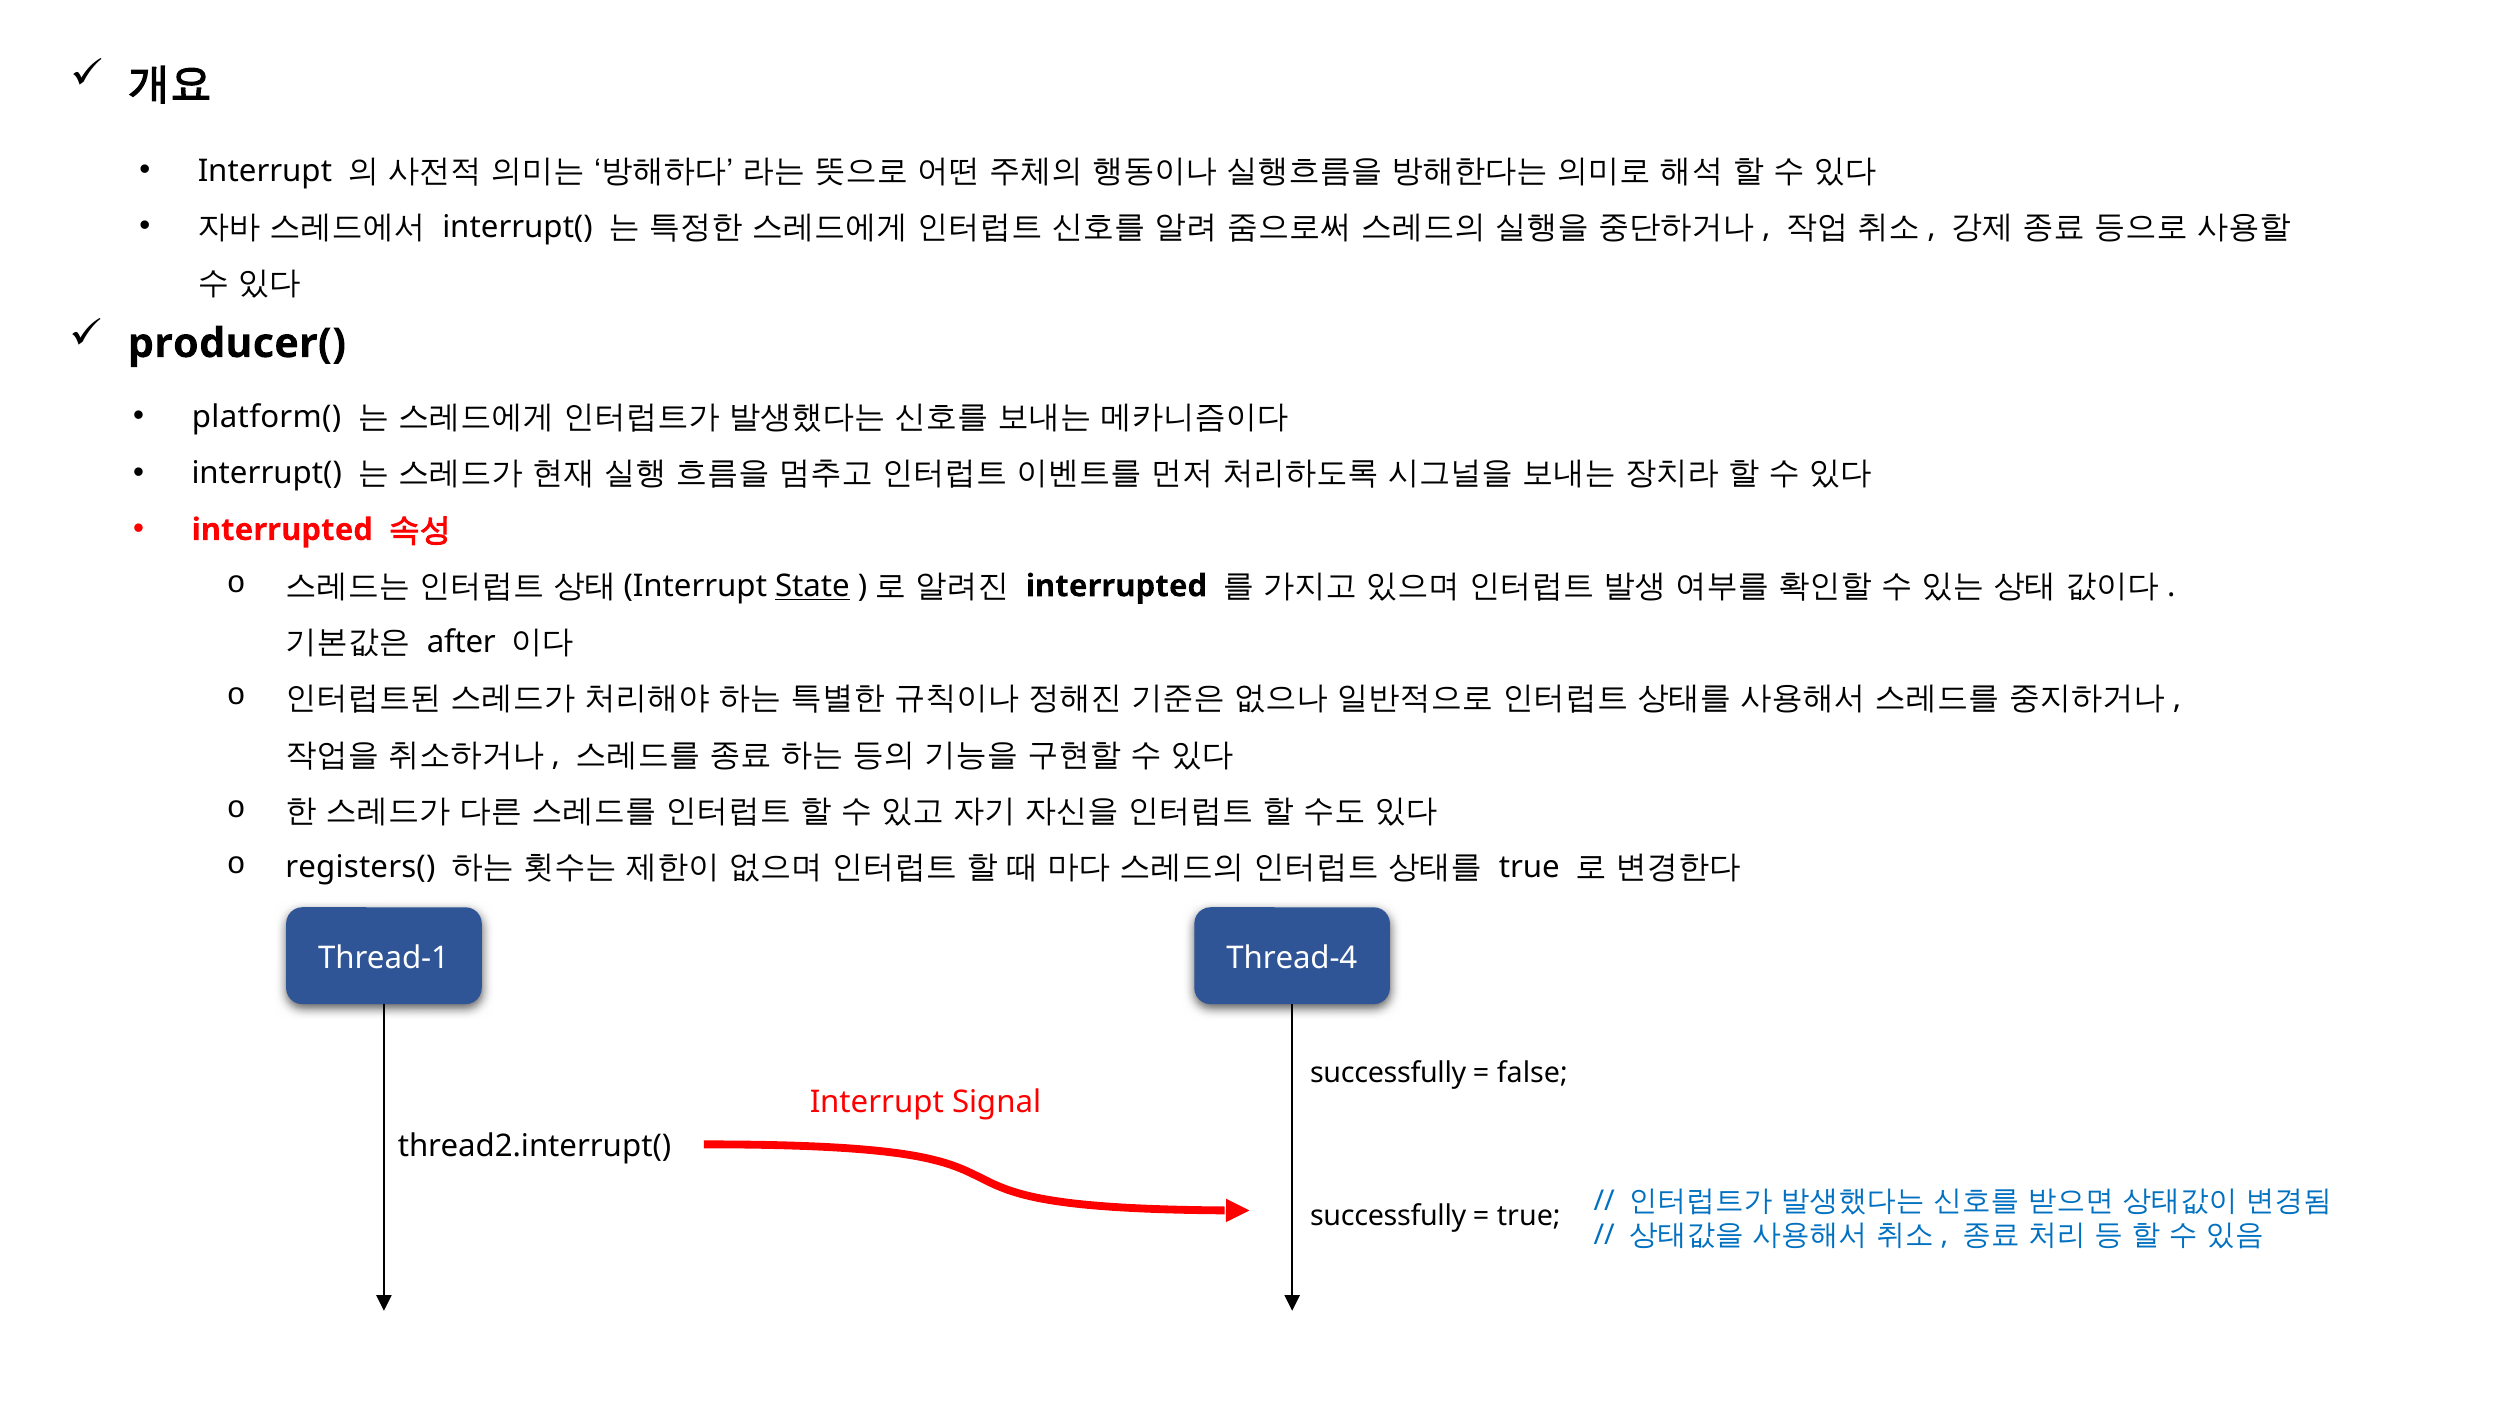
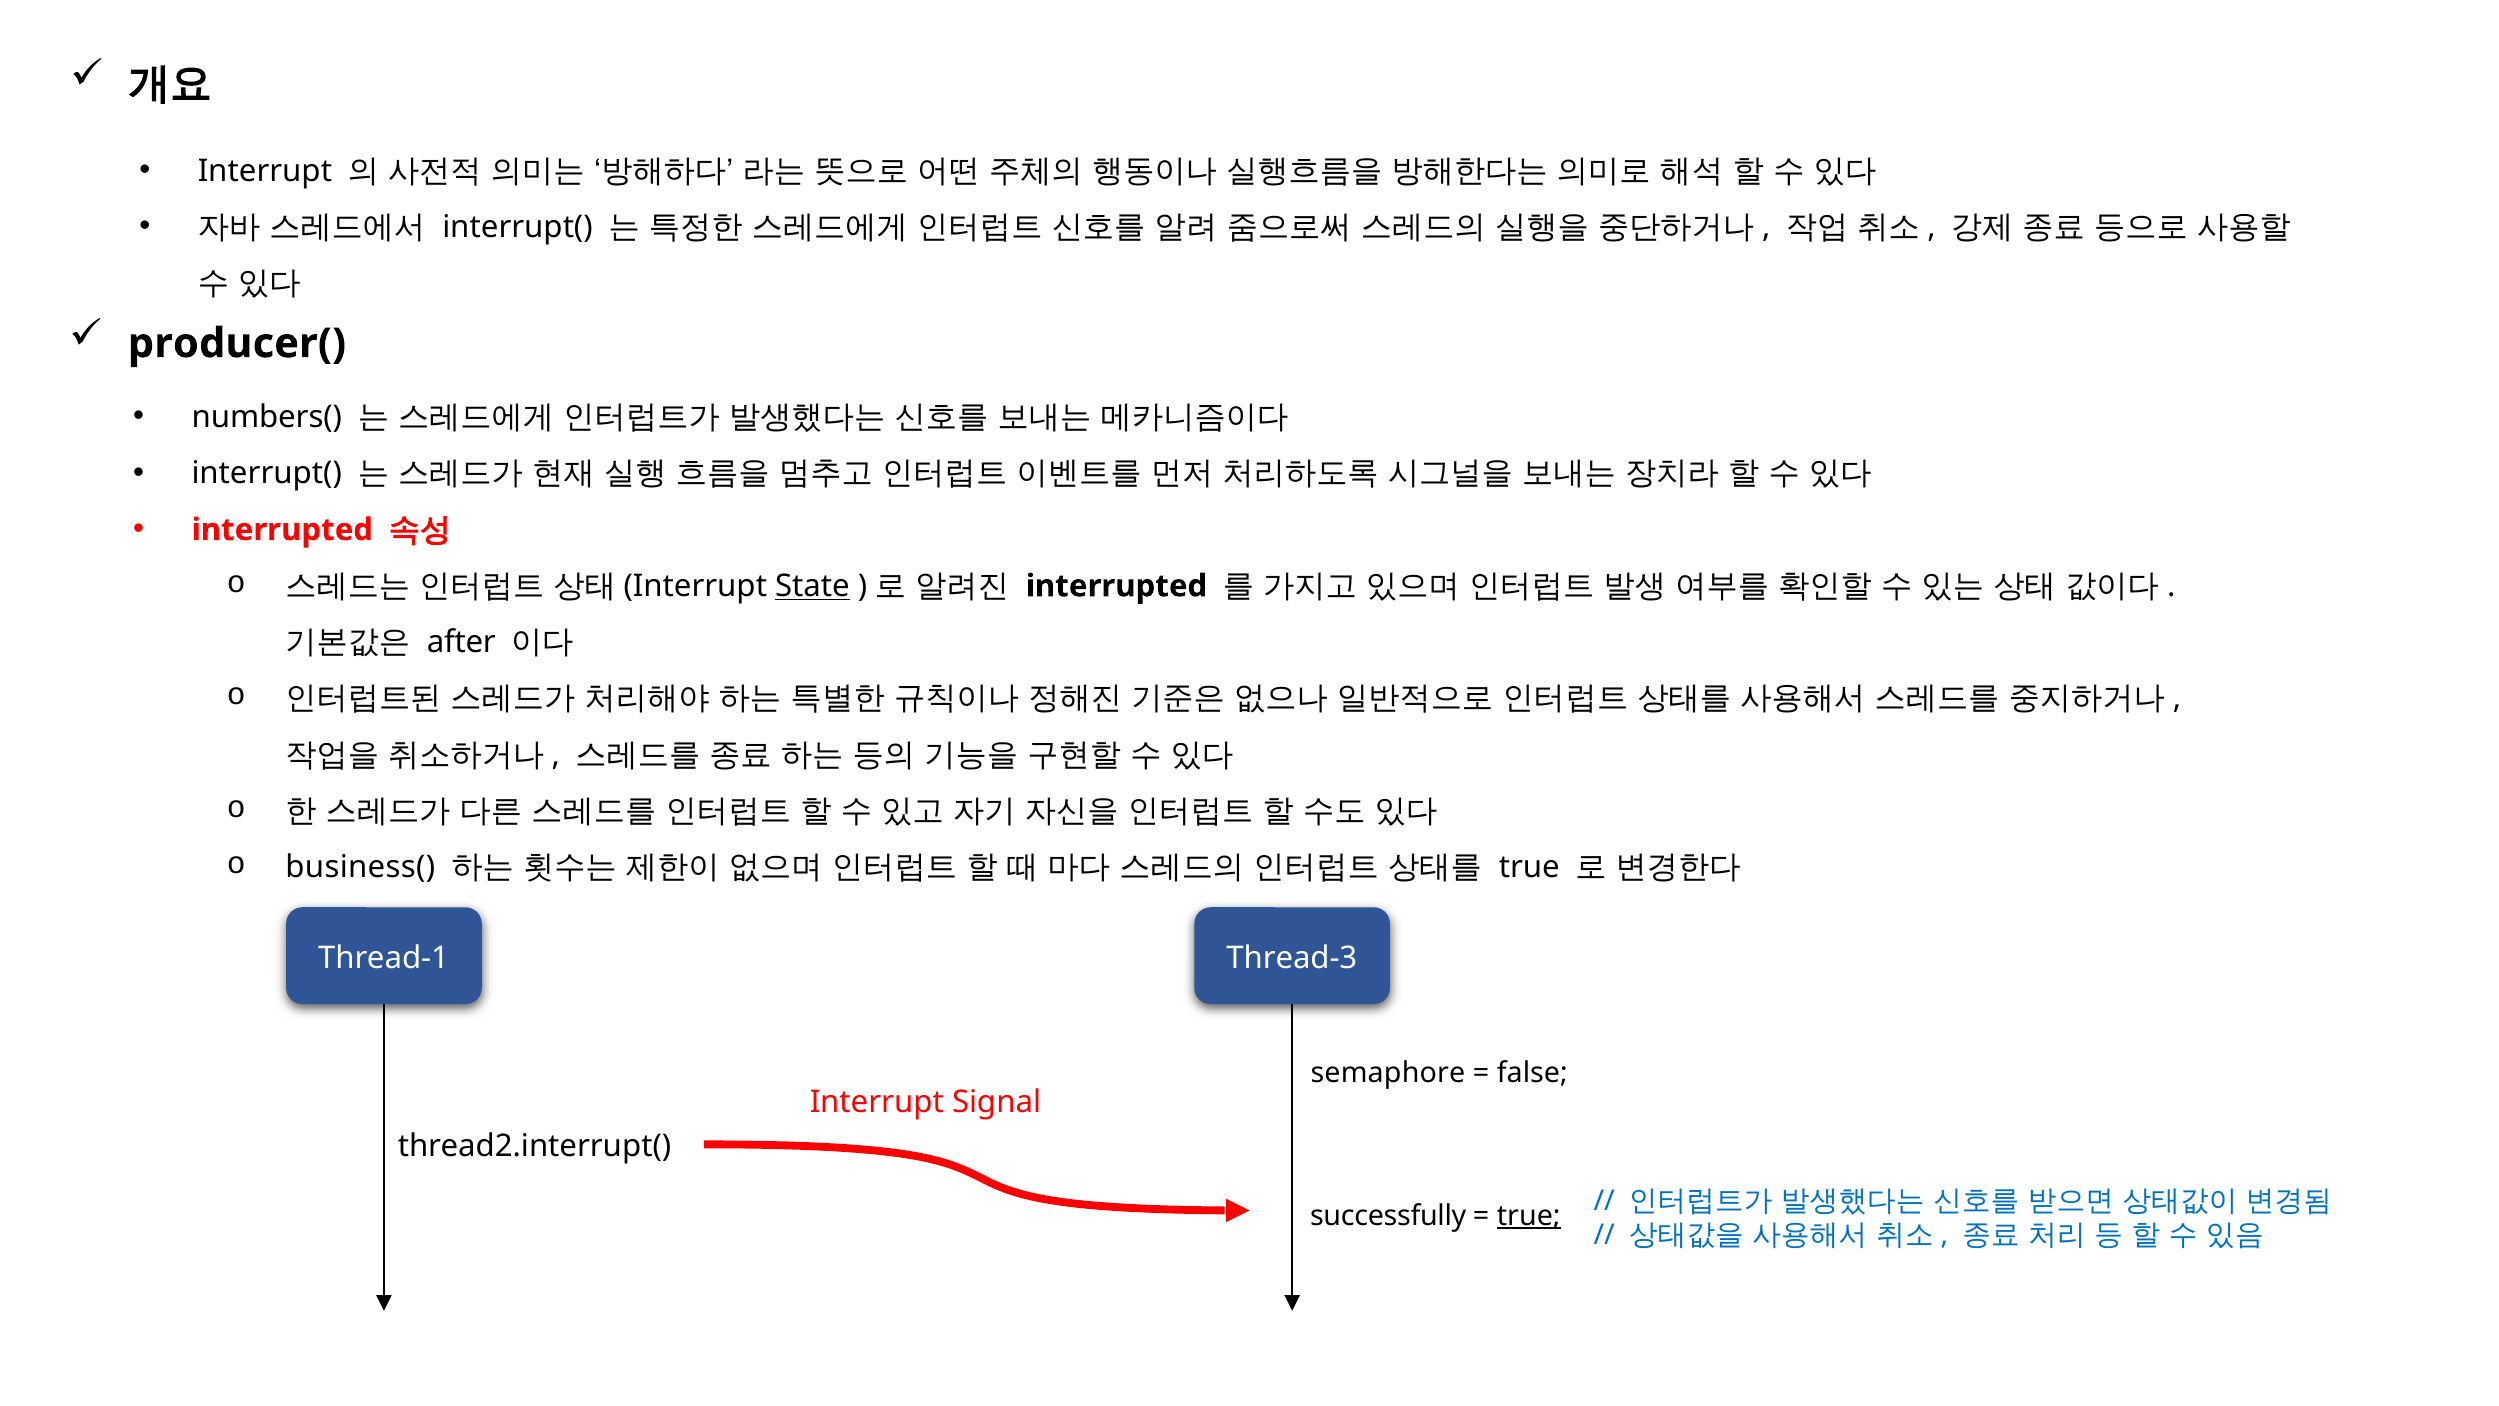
platform(: platform( -> numbers(
registers(: registers( -> business(
Thread-4: Thread-4 -> Thread-3
successfully at (1388, 1073): successfully -> semaphore
true at (1529, 1216) underline: none -> present
